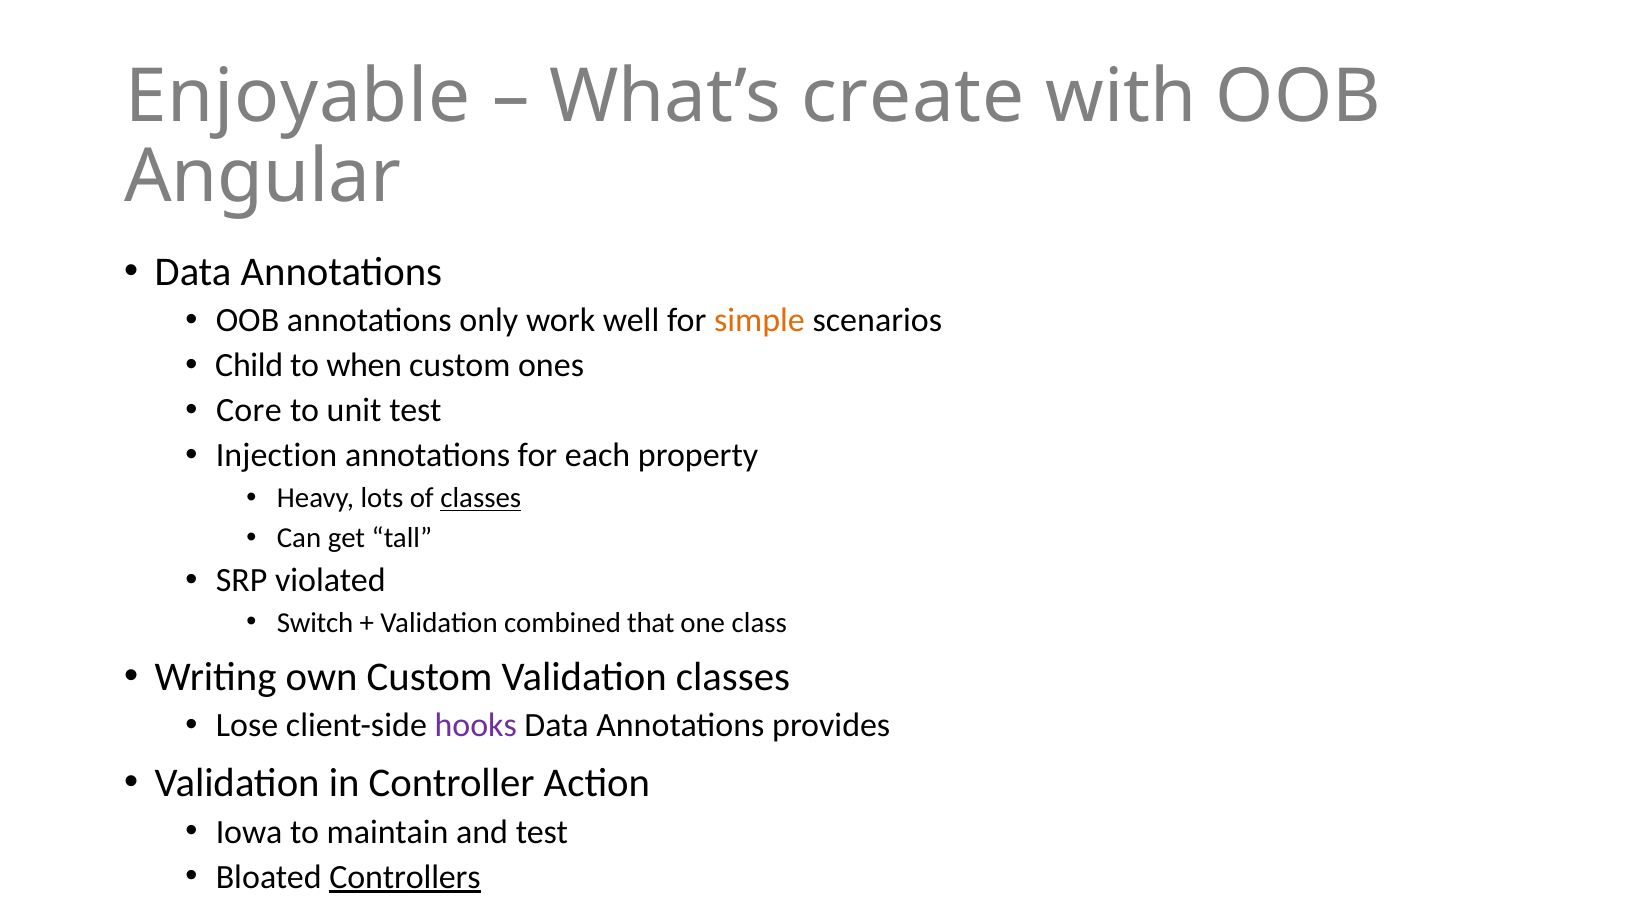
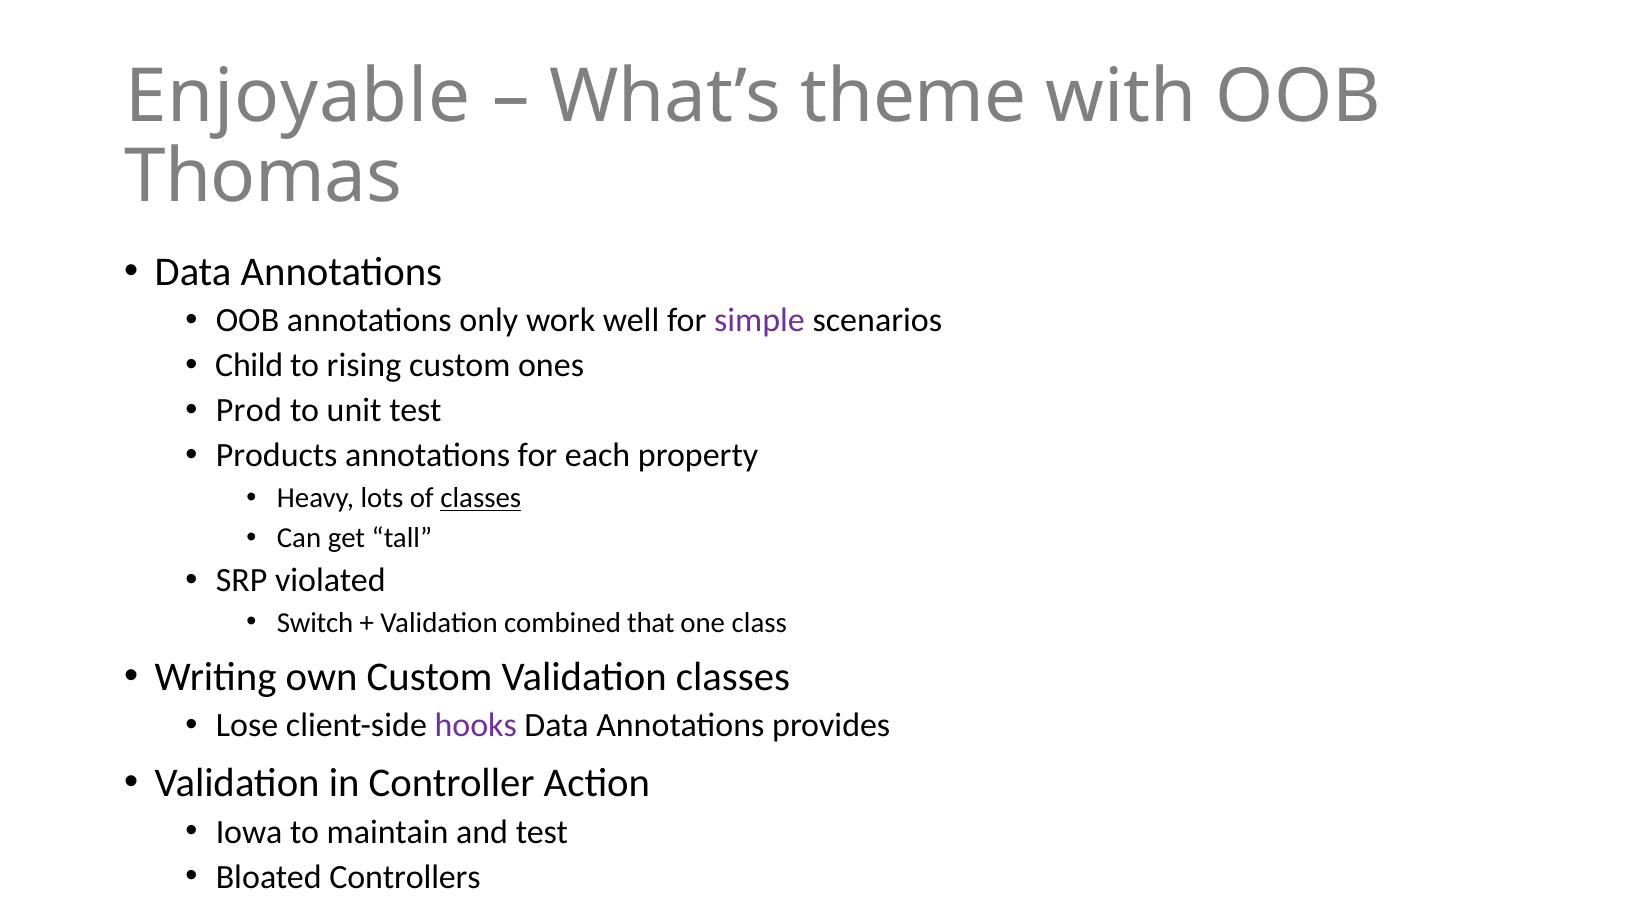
create: create -> theme
Angular: Angular -> Thomas
simple colour: orange -> purple
when: when -> rising
Core: Core -> Prod
Injection: Injection -> Products
Controllers underline: present -> none
